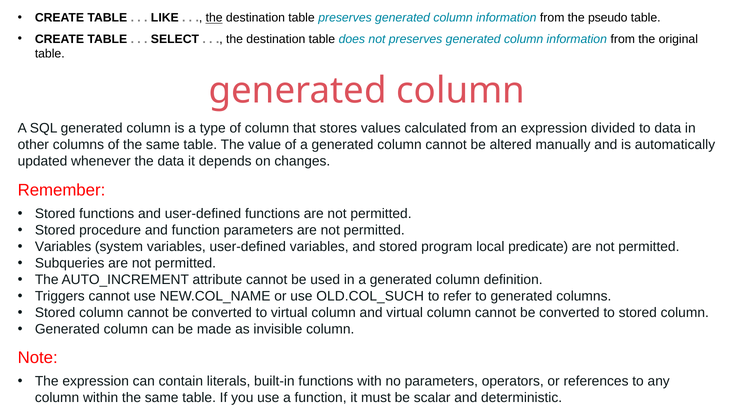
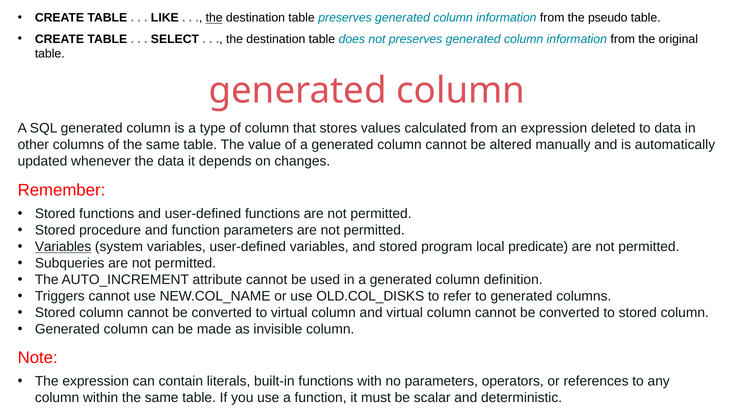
divided: divided -> deleted
Variables at (63, 247) underline: none -> present
OLD.COL_SUCH: OLD.COL_SUCH -> OLD.COL_DISKS
